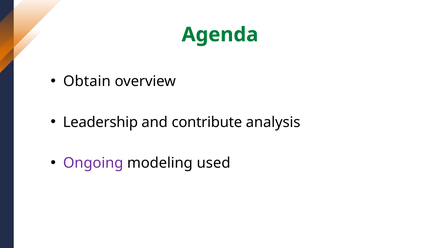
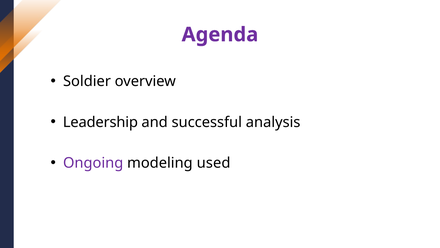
Agenda colour: green -> purple
Obtain: Obtain -> Soldier
contribute: contribute -> successful
